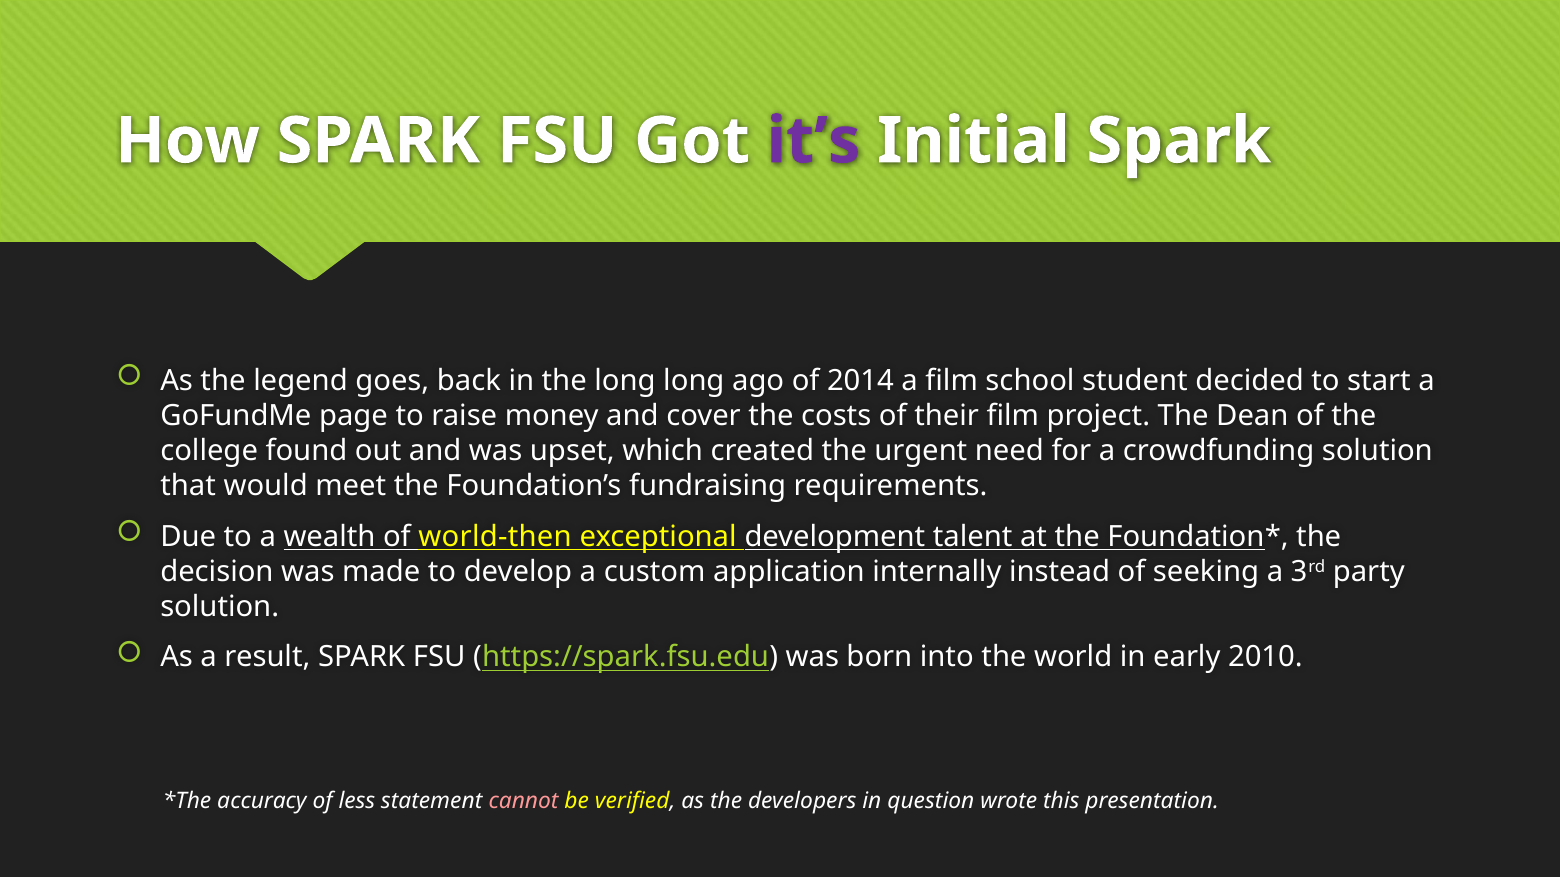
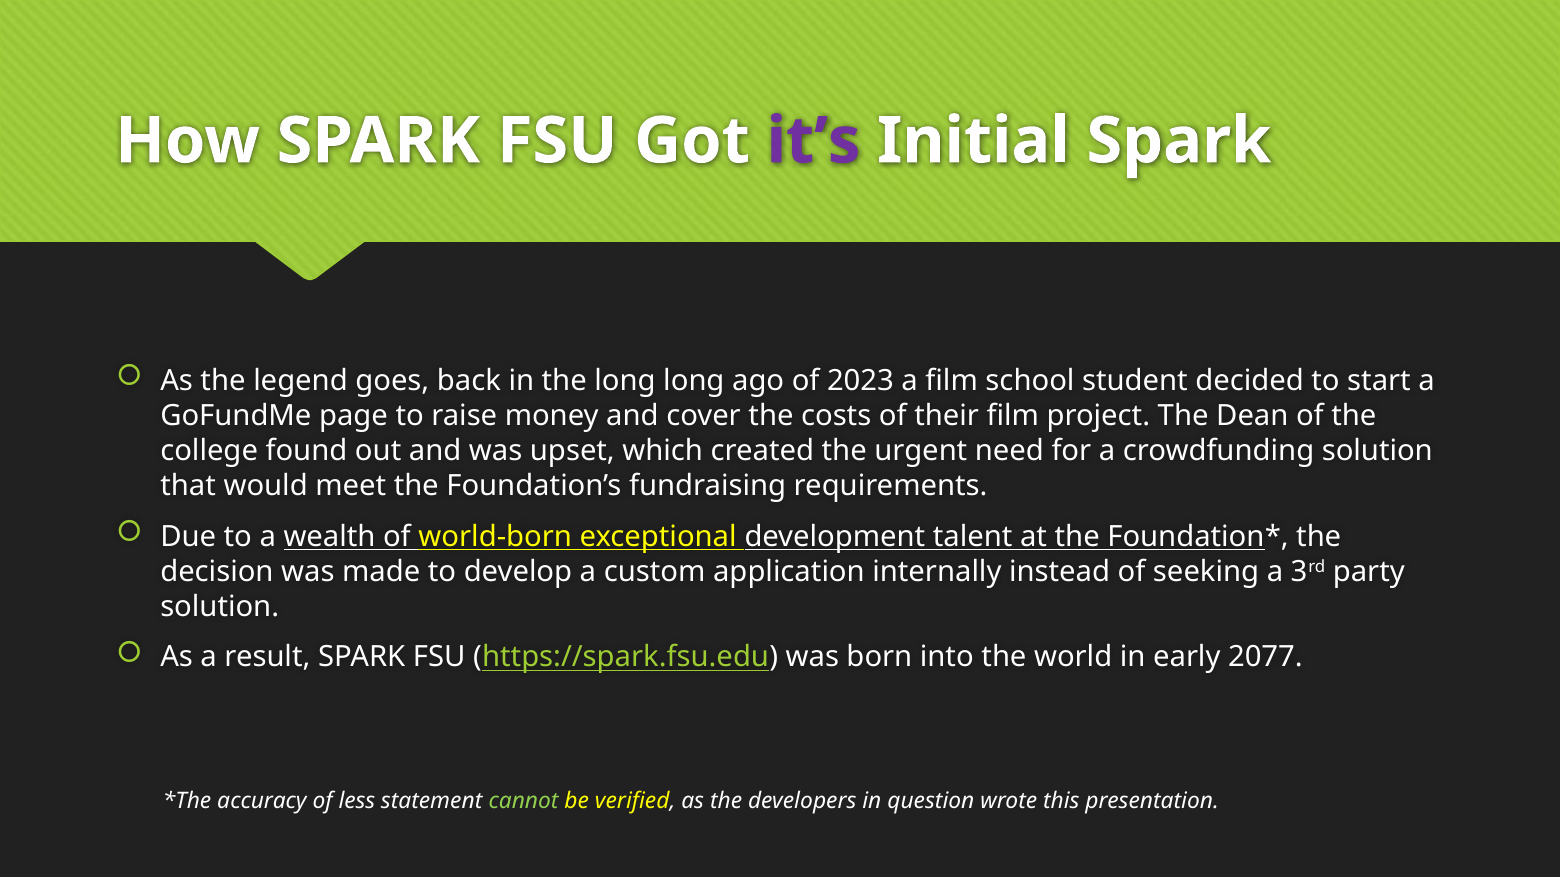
2014: 2014 -> 2023
world-then: world-then -> world-born
2010: 2010 -> 2077
cannot colour: pink -> light green
